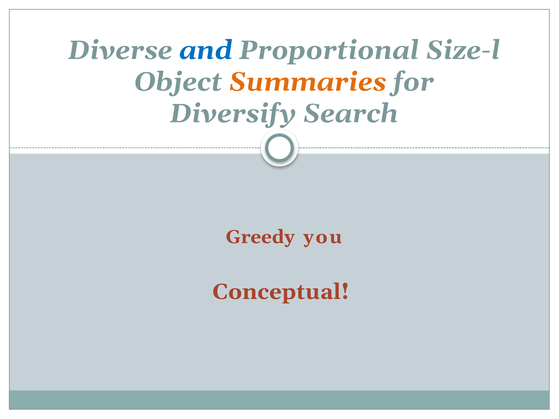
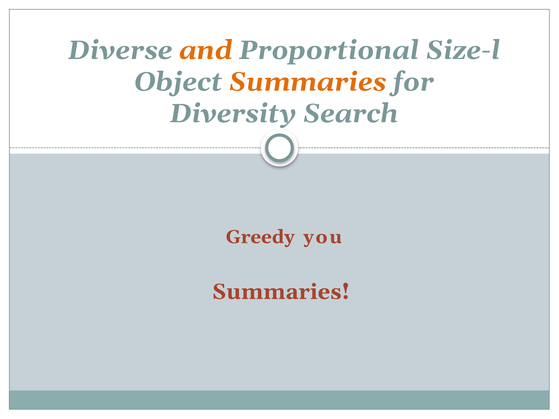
and colour: blue -> orange
Diversify: Diversify -> Diversity
Conceptual at (281, 292): Conceptual -> Summaries
